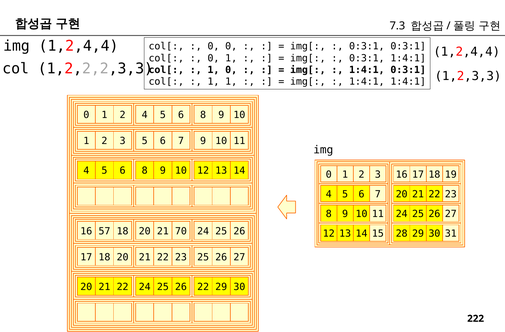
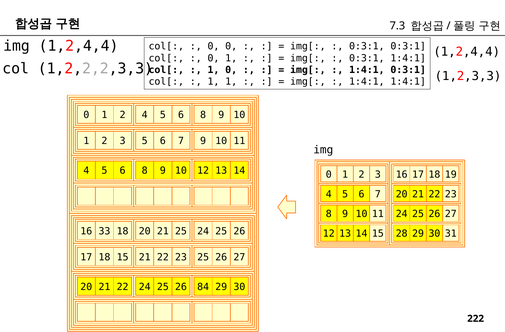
57: 57 -> 33
21 70: 70 -> 25
17 18 20: 20 -> 15
26 22: 22 -> 84
